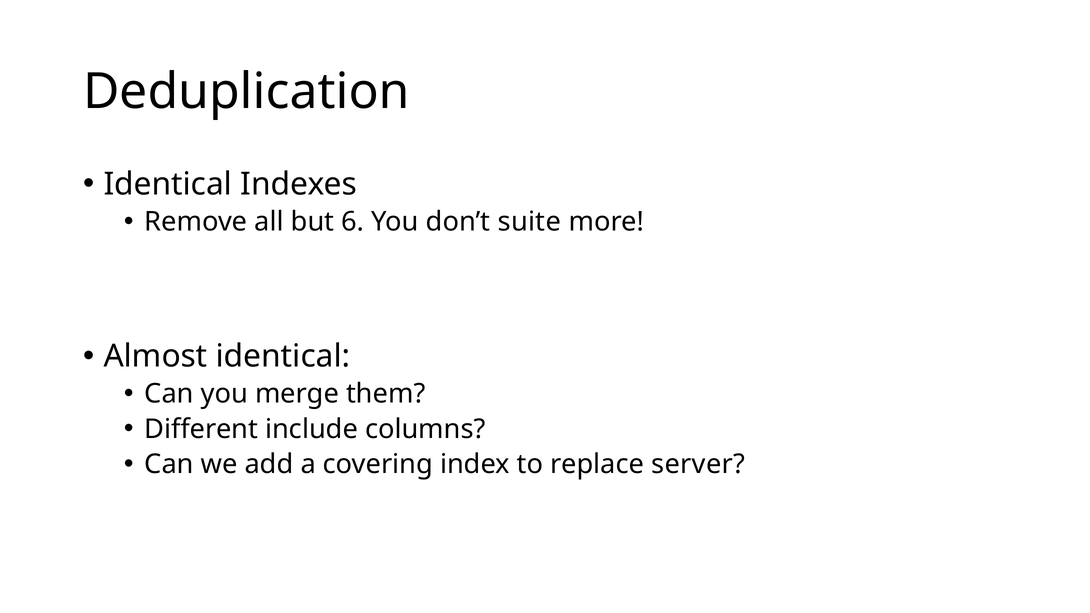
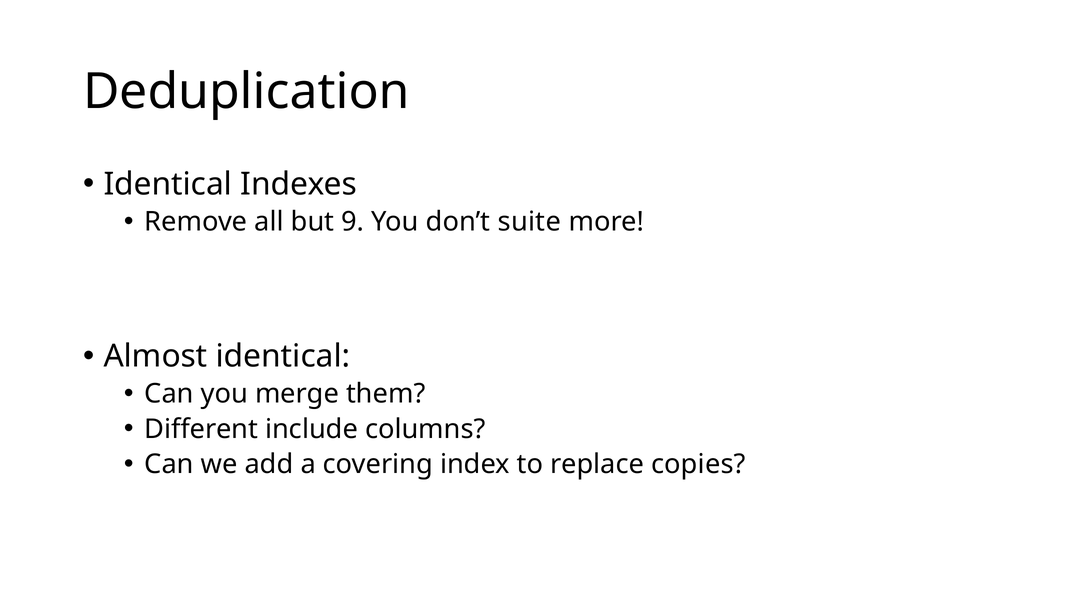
6: 6 -> 9
server: server -> copies
